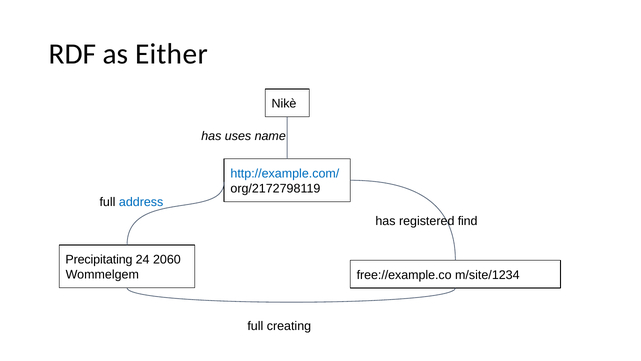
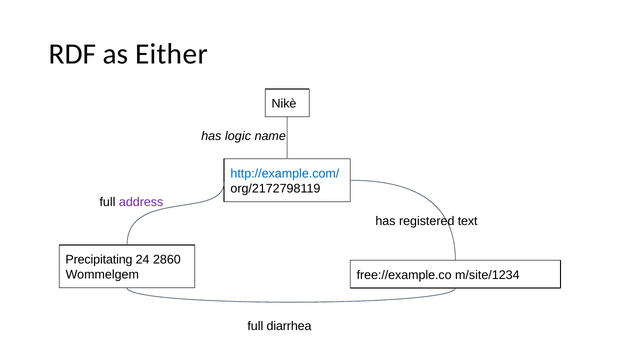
uses: uses -> logic
address colour: blue -> purple
find: find -> text
2060: 2060 -> 2860
creating: creating -> diarrhea
